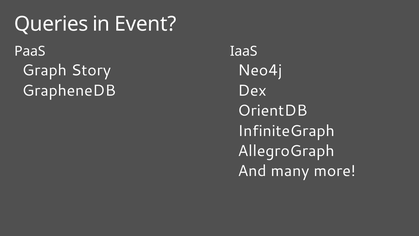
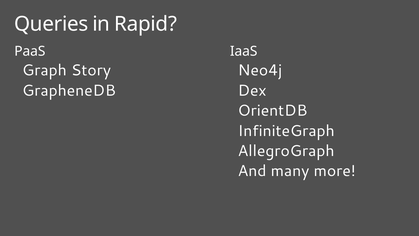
Event: Event -> Rapid
